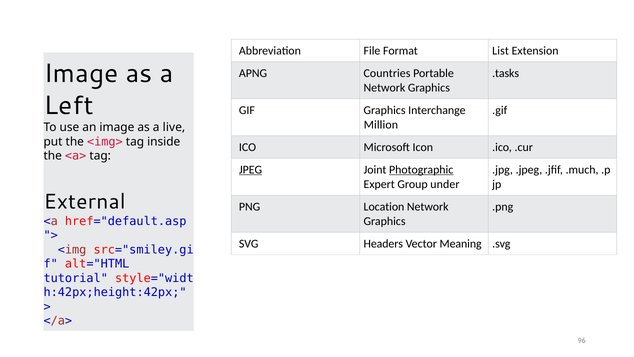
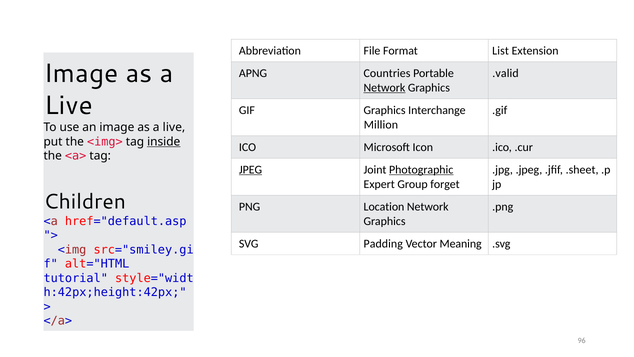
.tasks: .tasks -> .valid
Network at (384, 88) underline: none -> present
Left at (69, 105): Left -> Live
inside underline: none -> present
.much: .much -> .sheet
under: under -> forget
External: External -> Children
Headers: Headers -> Padding
